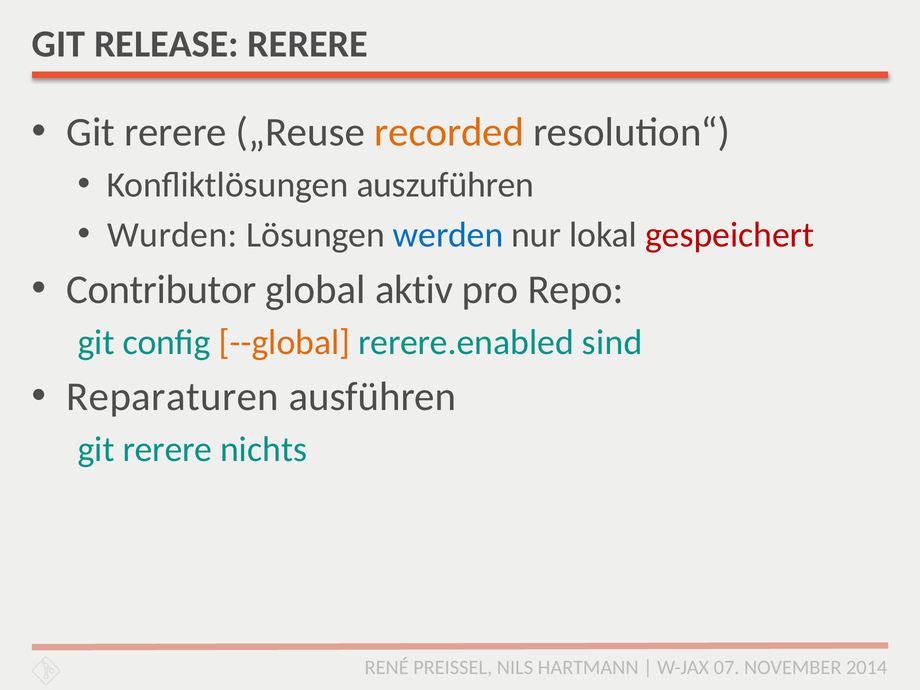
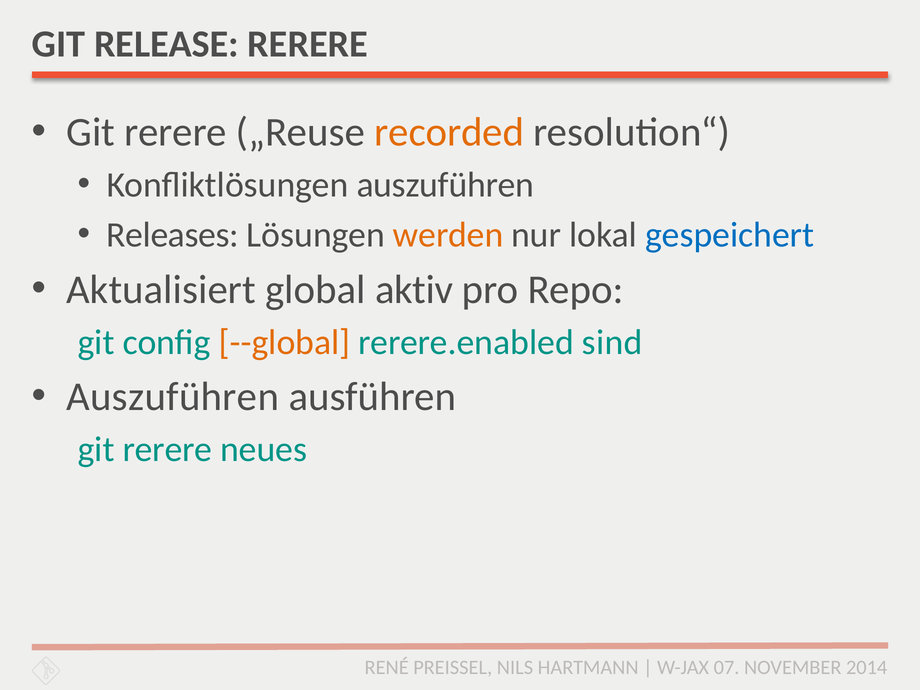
Wurden: Wurden -> Releases
werden colour: blue -> orange
gespeichert colour: red -> blue
Contributor: Contributor -> Aktualisiert
Reparaturen at (173, 397): Reparaturen -> Auszuführen
nichts: nichts -> neues
